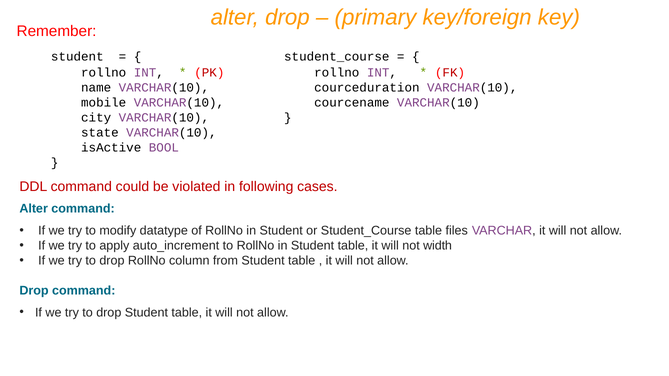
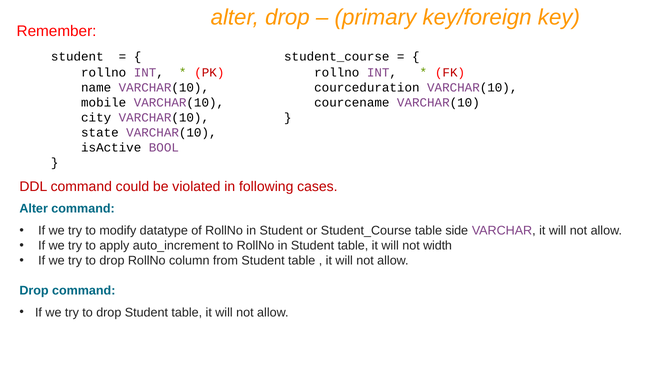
files: files -> side
